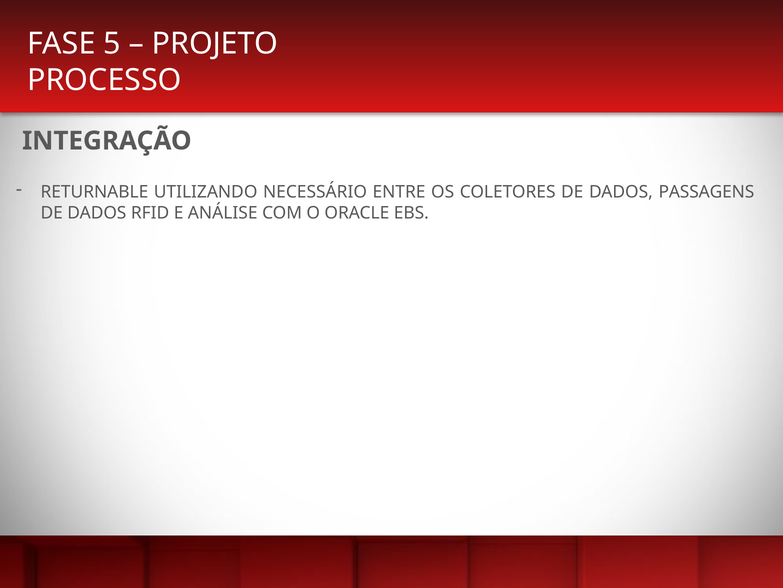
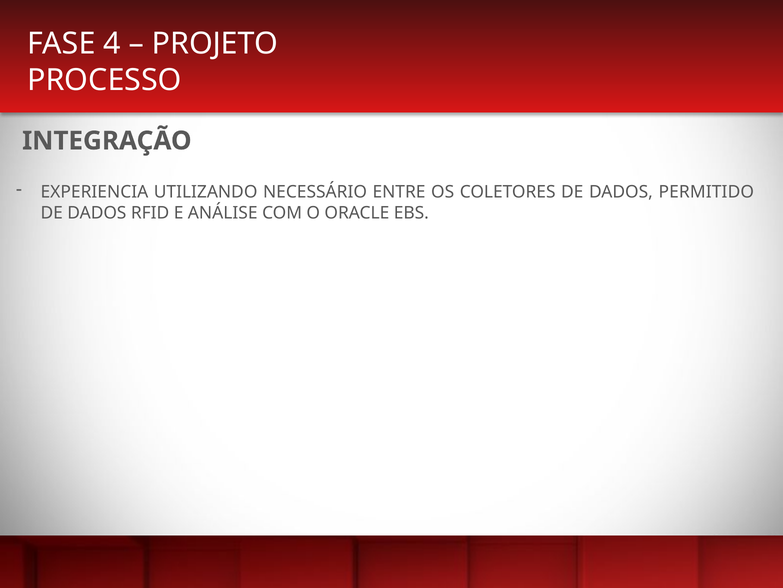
5: 5 -> 4
RETURNABLE: RETURNABLE -> EXPERIENCIA
PASSAGENS: PASSAGENS -> PERMITIDO
